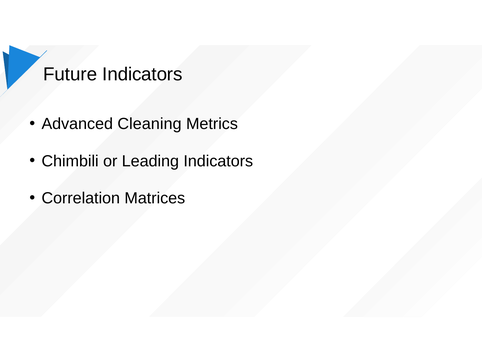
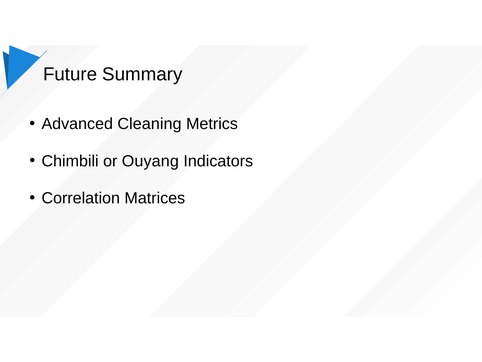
Future Indicators: Indicators -> Summary
Leading: Leading -> Ouyang
